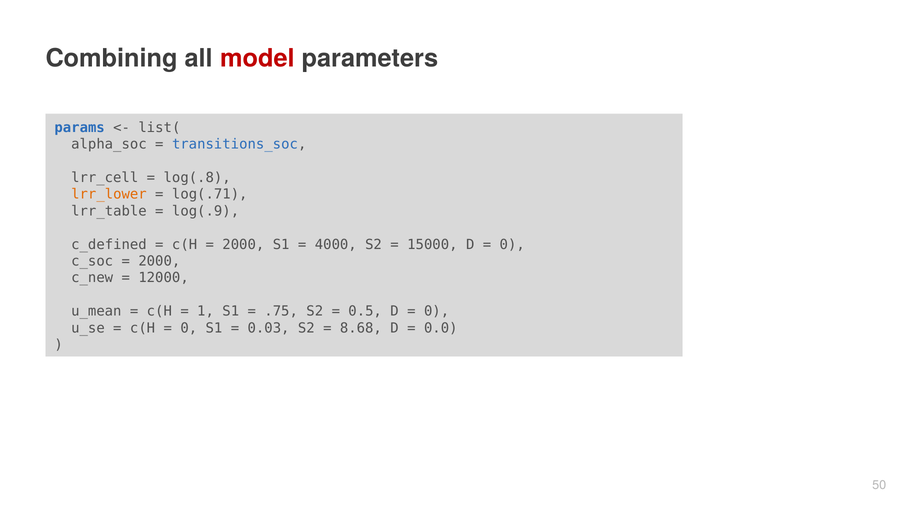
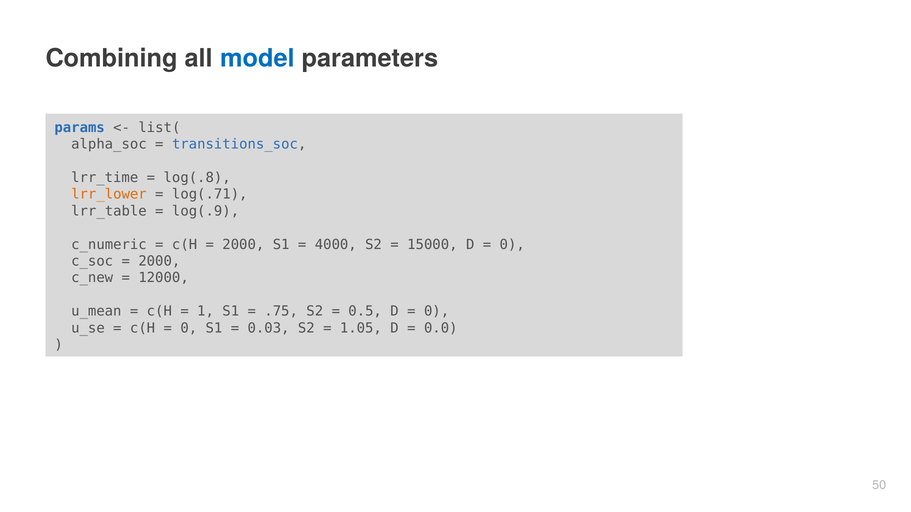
model colour: red -> blue
lrr_cell: lrr_cell -> lrr_time
c_defined: c_defined -> c_numeric
8.68: 8.68 -> 1.05
